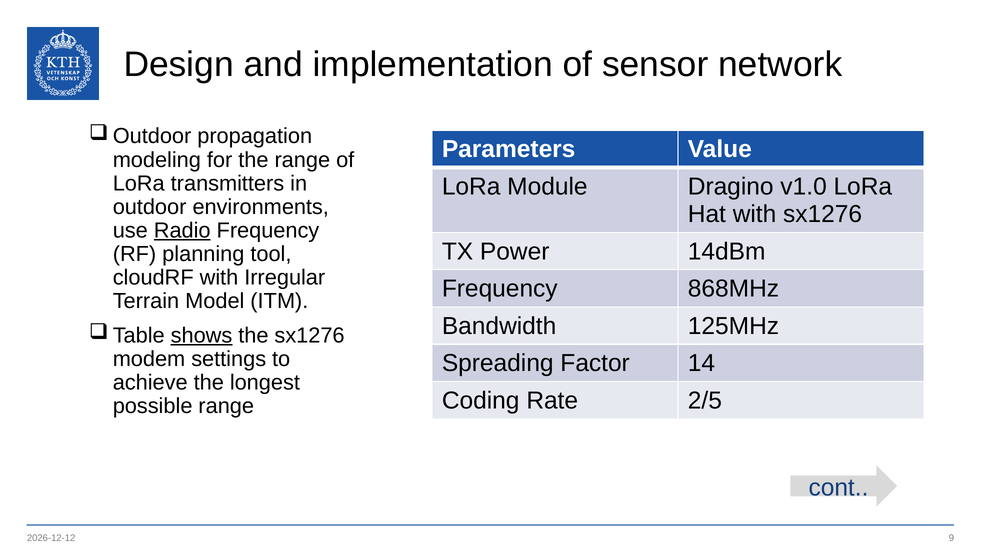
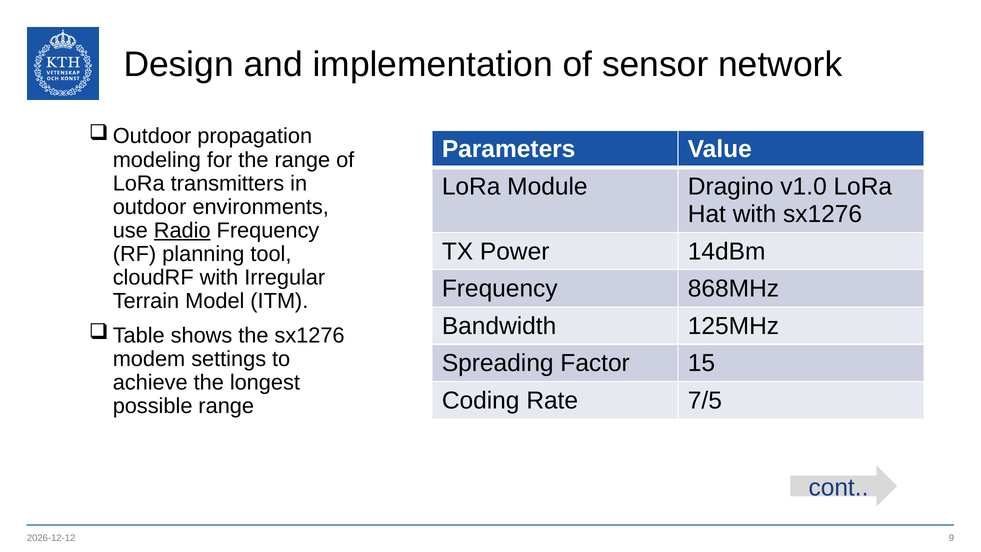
shows underline: present -> none
14: 14 -> 15
2/5: 2/5 -> 7/5
